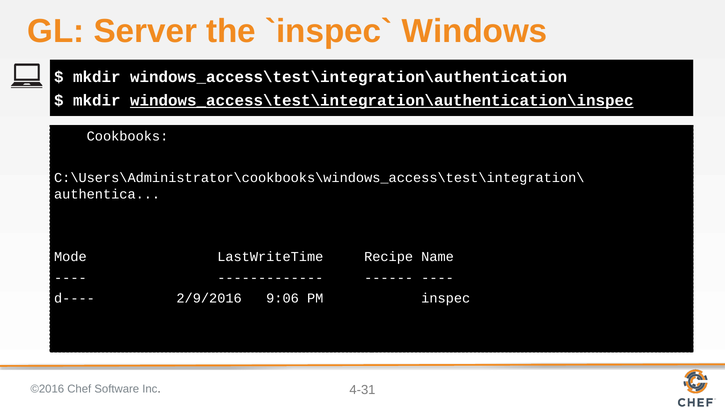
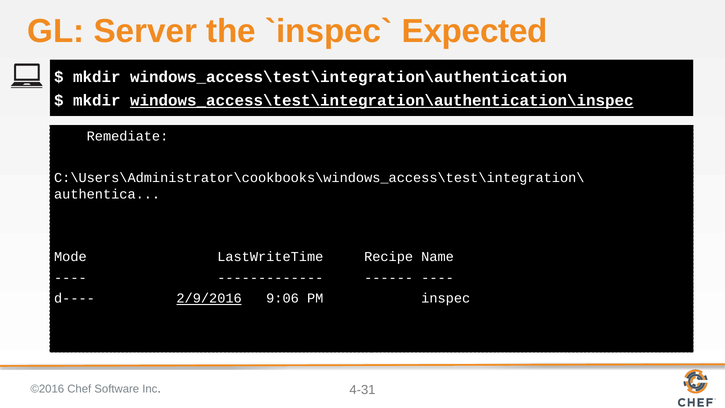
Windows: Windows -> Expected
Cookbooks: Cookbooks -> Remediate
2/9/2016 underline: none -> present
